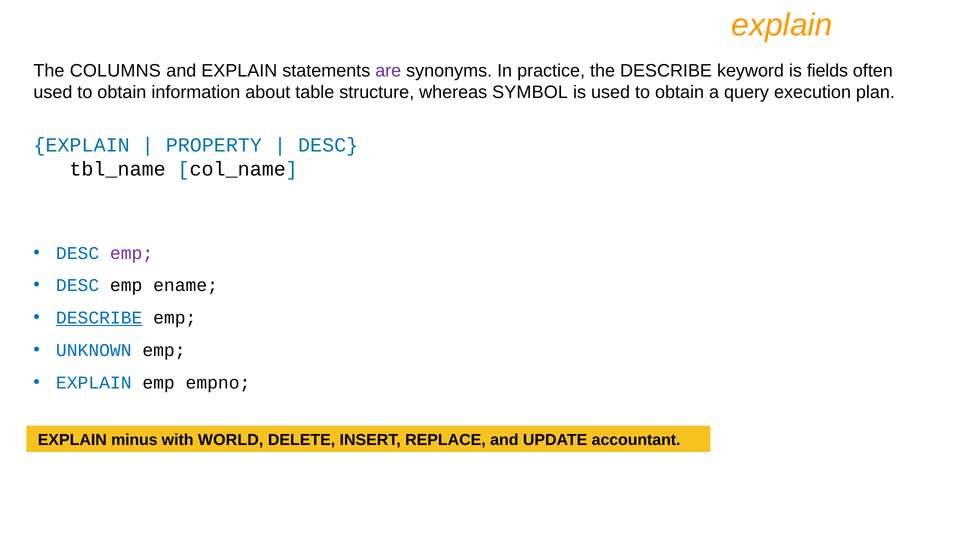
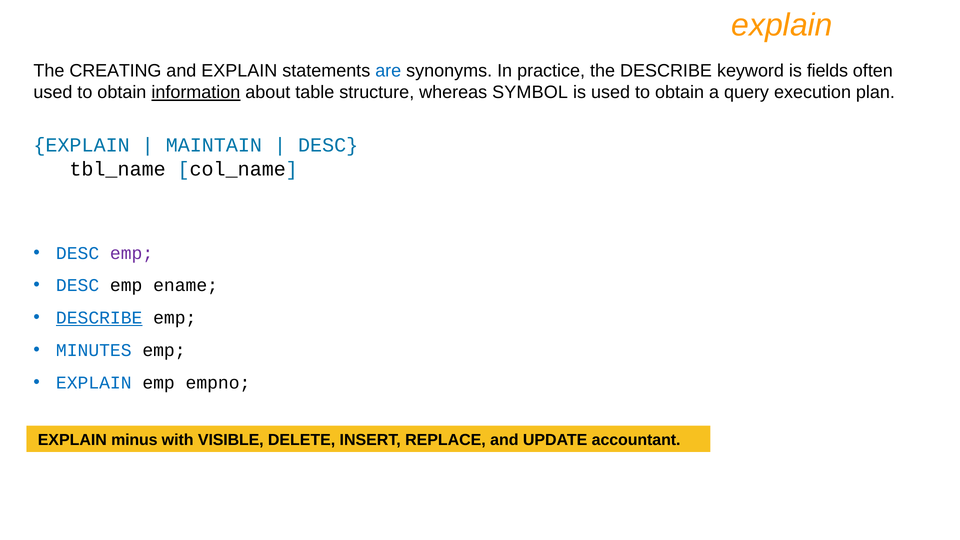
COLUMNS: COLUMNS -> CREATING
are colour: purple -> blue
information underline: none -> present
PROPERTY: PROPERTY -> MAINTAIN
UNKNOWN: UNKNOWN -> MINUTES
WORLD: WORLD -> VISIBLE
